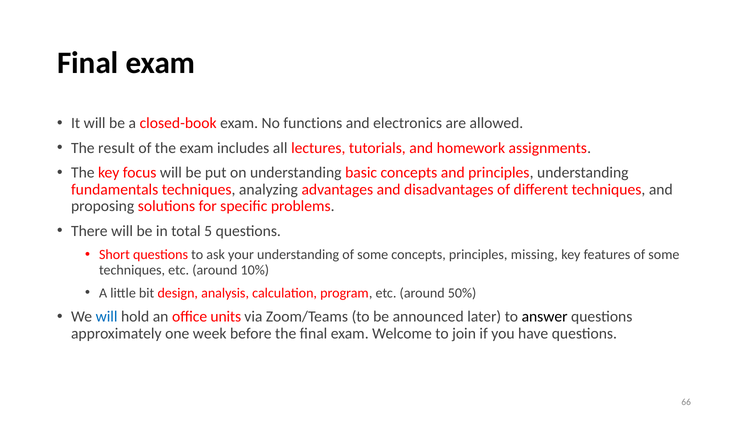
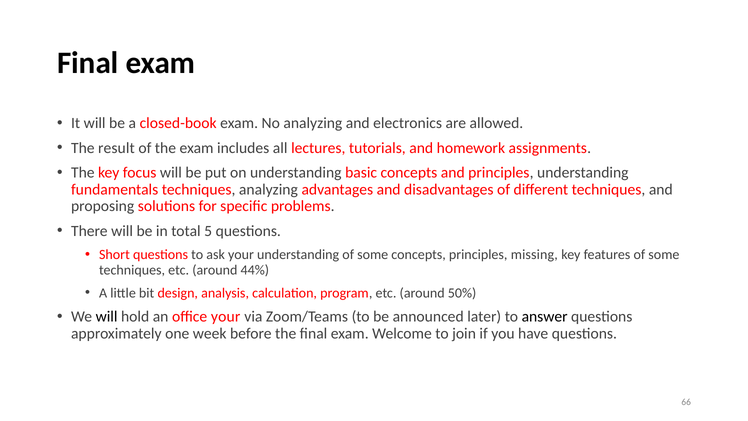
No functions: functions -> analyzing
10%: 10% -> 44%
will at (107, 316) colour: blue -> black
office units: units -> your
